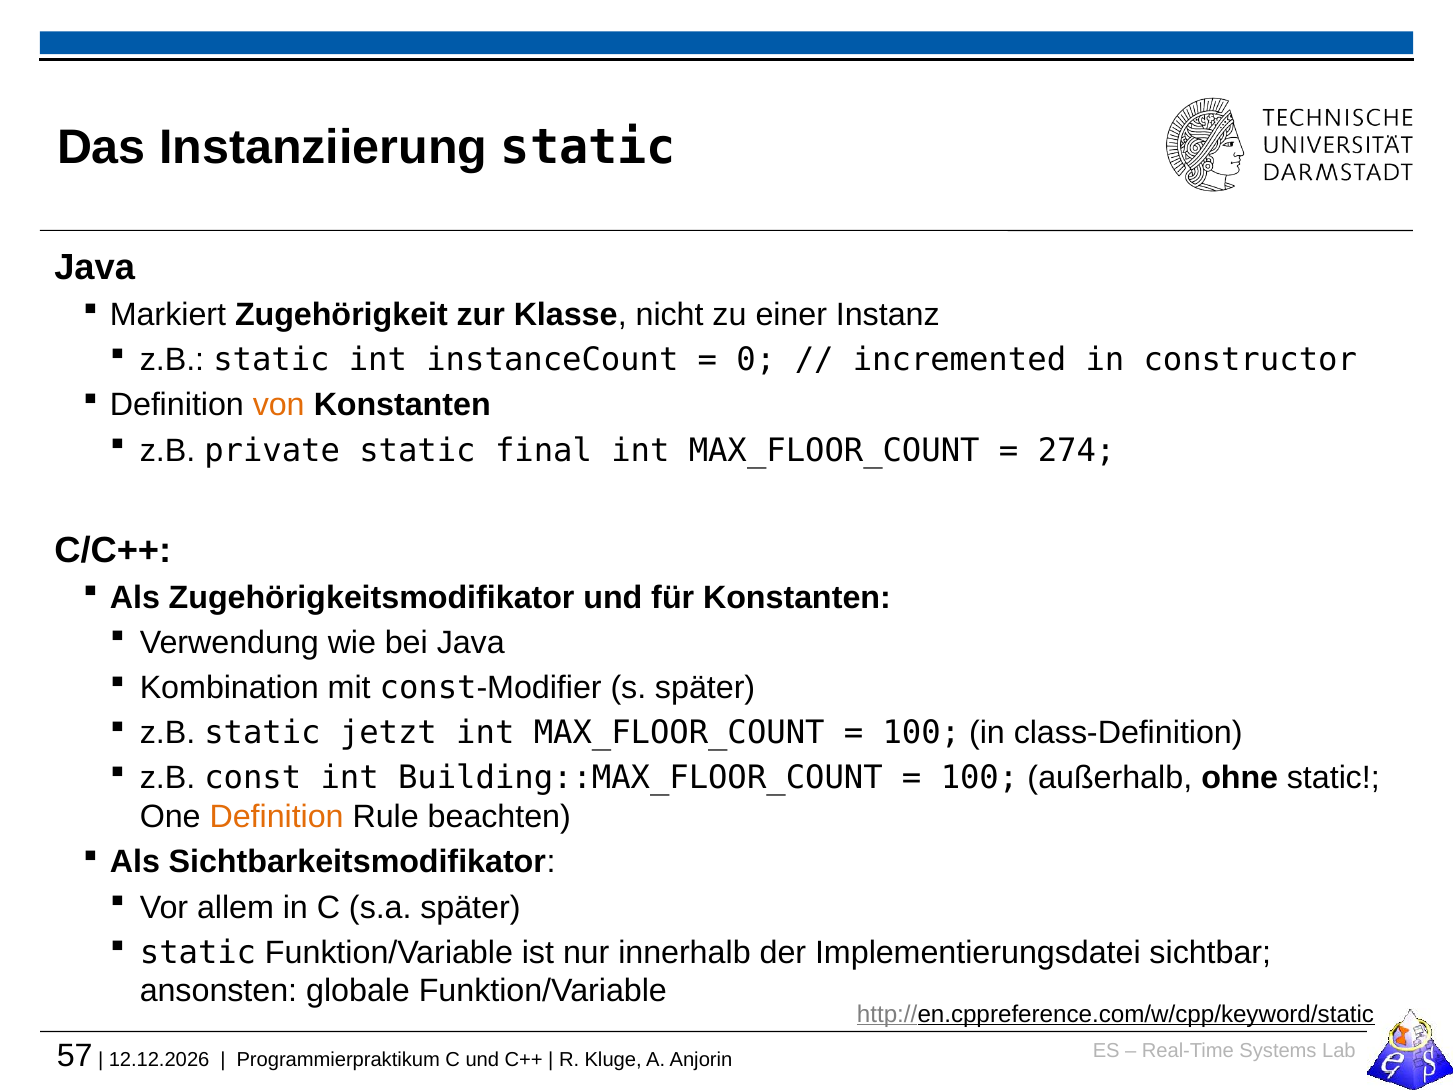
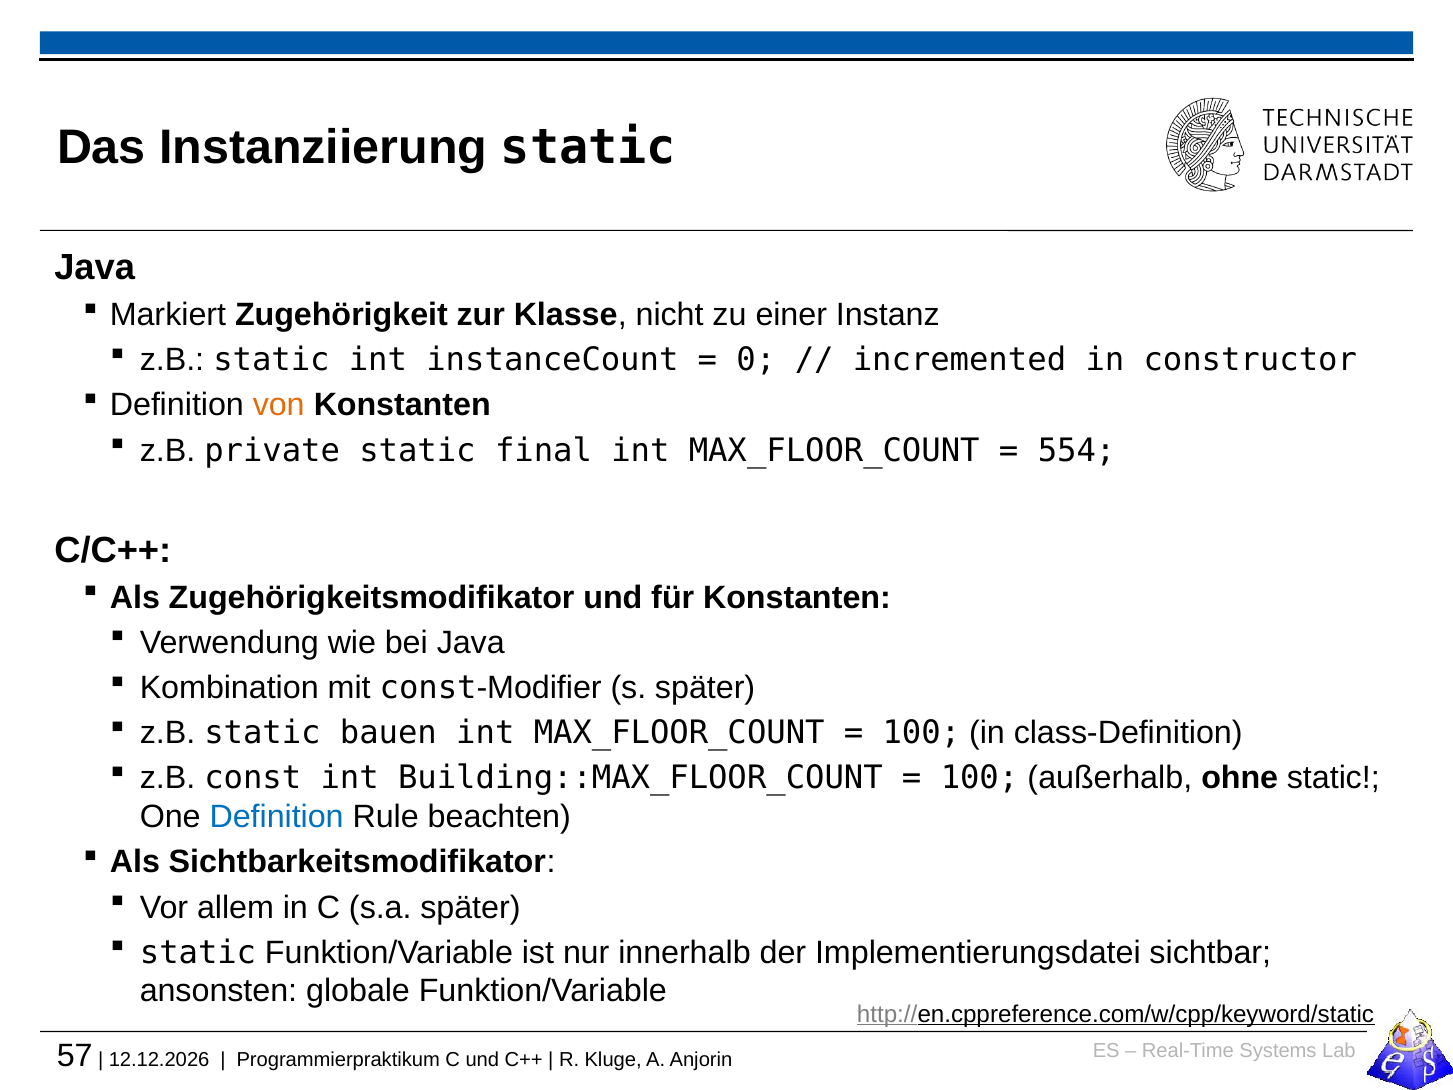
274: 274 -> 554
jetzt: jetzt -> bauen
Definition at (277, 817) colour: orange -> blue
